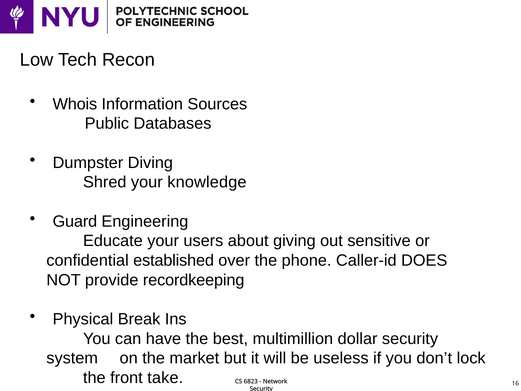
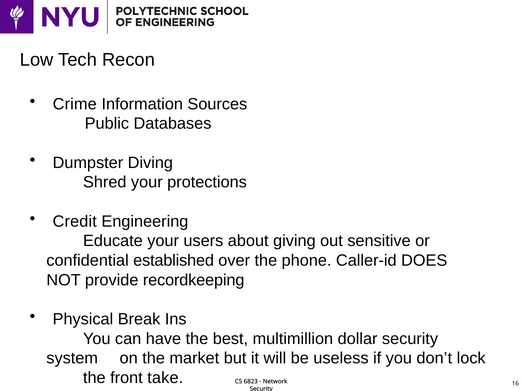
Whois: Whois -> Crime
knowledge: knowledge -> protections
Guard: Guard -> Credit
